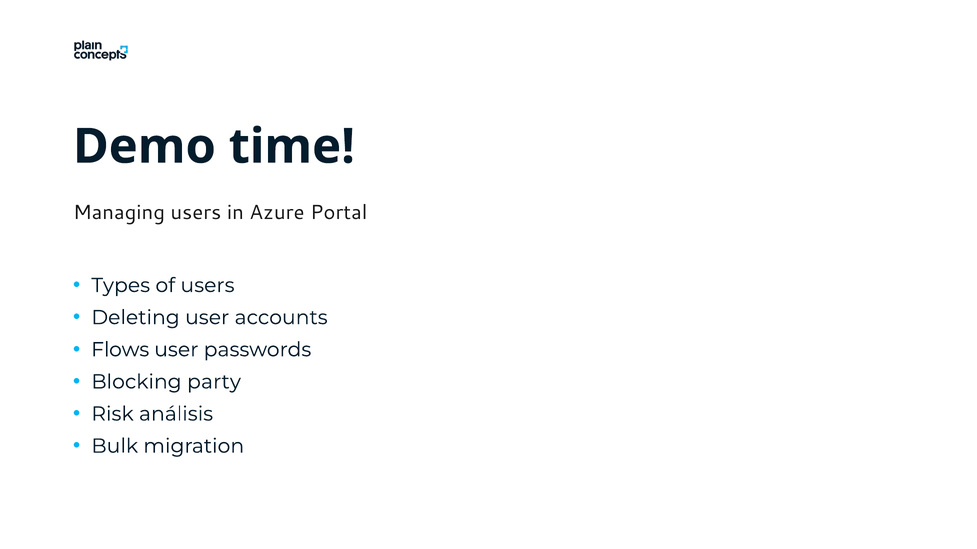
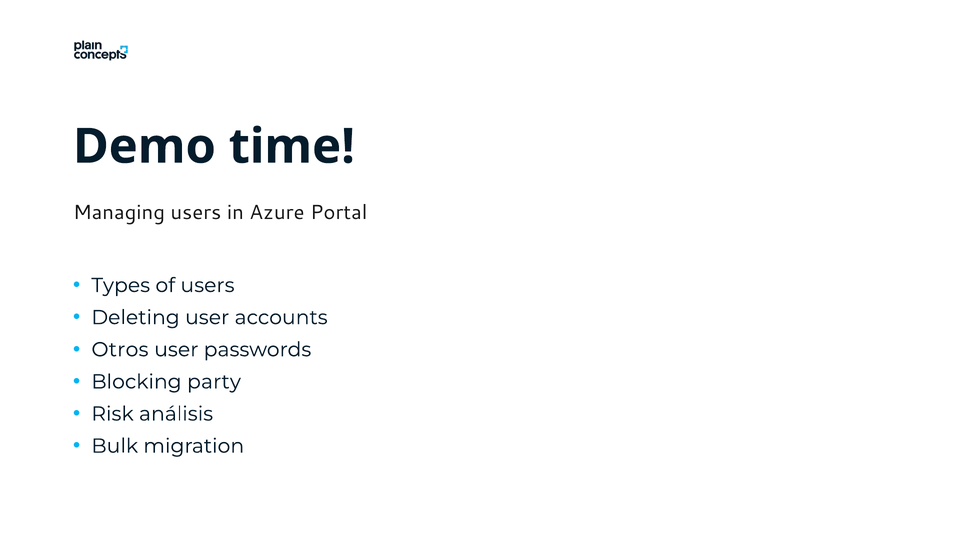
Flows: Flows -> Otros
